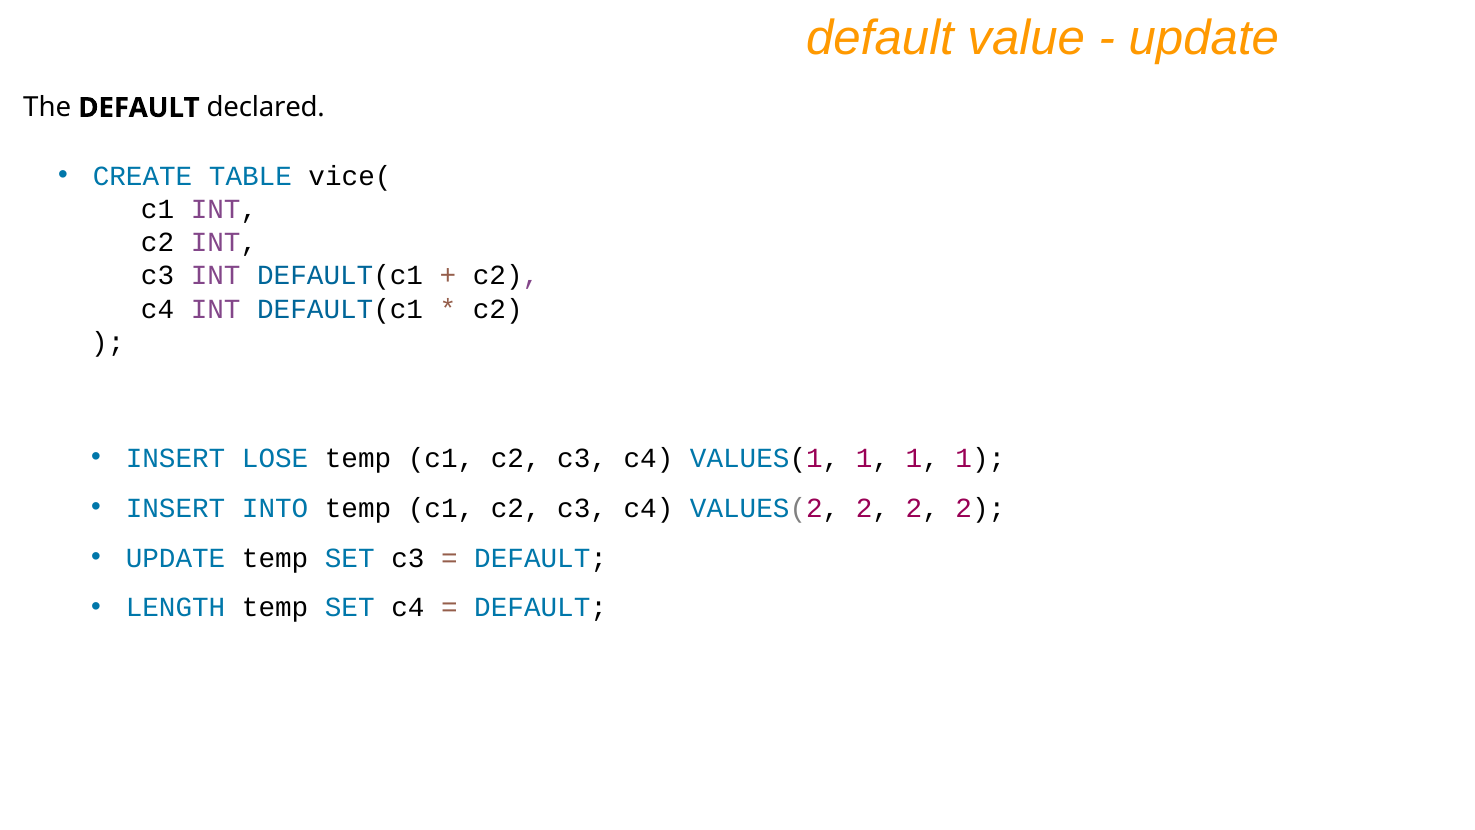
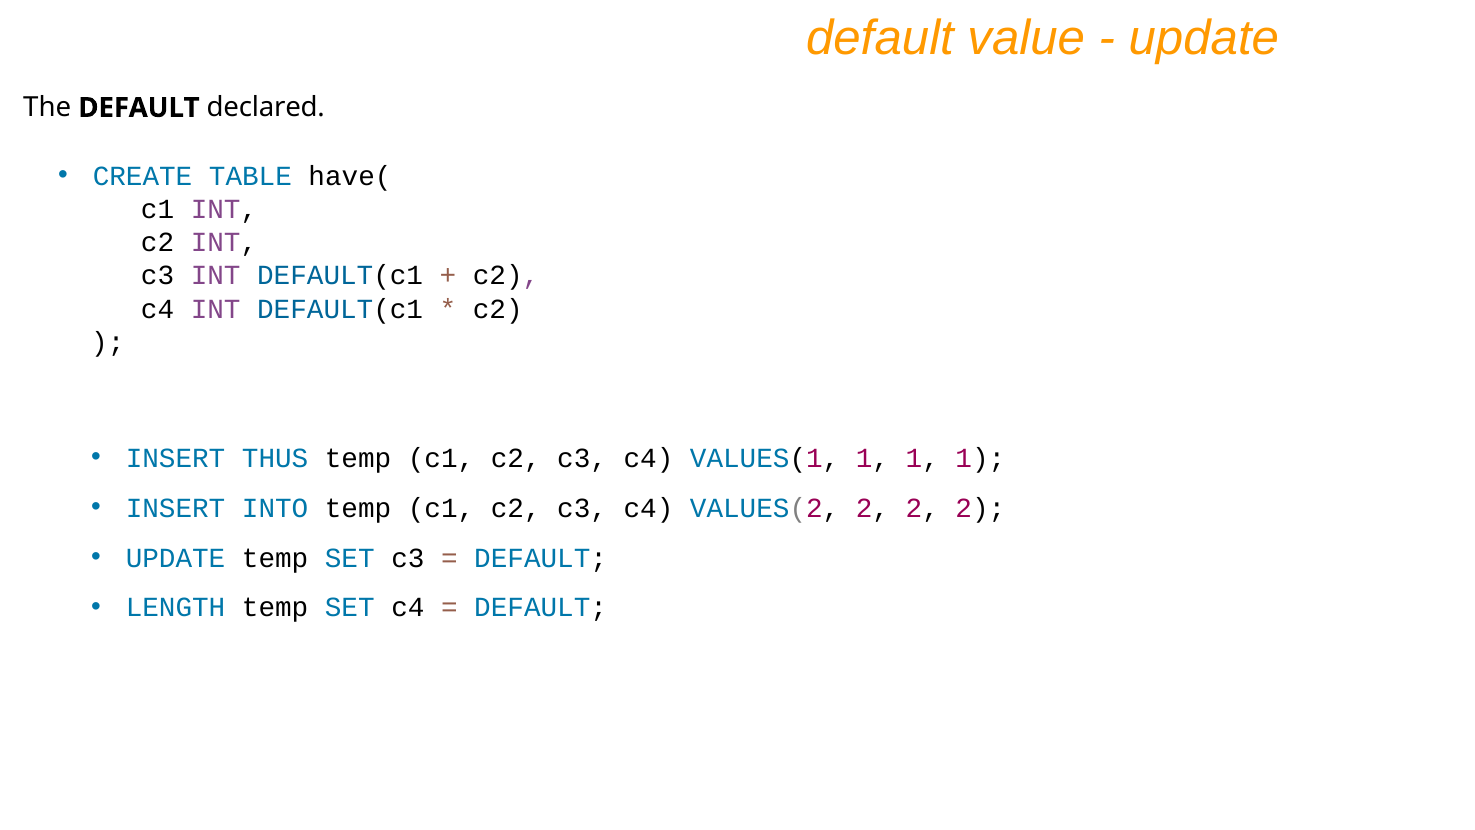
vice(: vice( -> have(
LOSE: LOSE -> THUS
